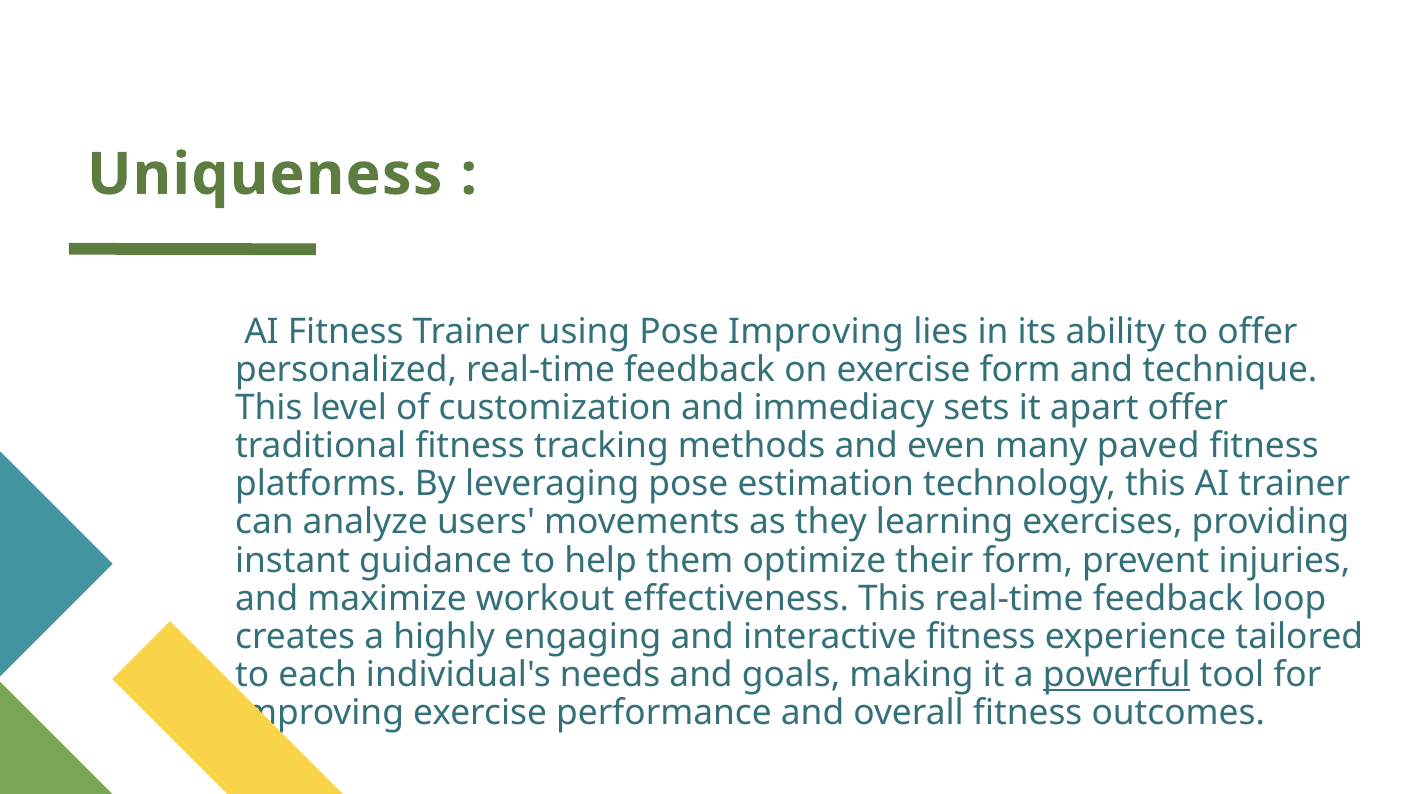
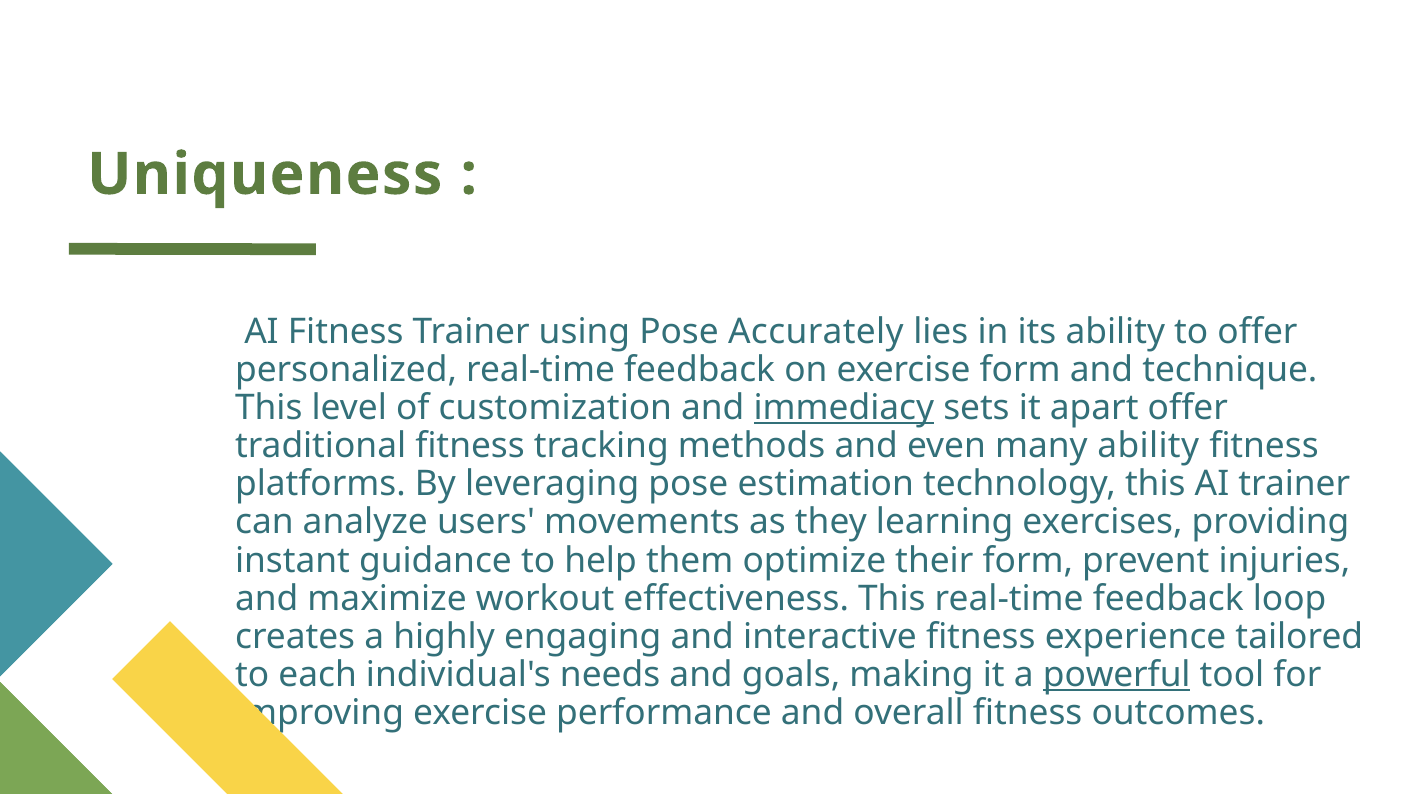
Pose Improving: Improving -> Accurately
immediacy underline: none -> present
many paved: paved -> ability
